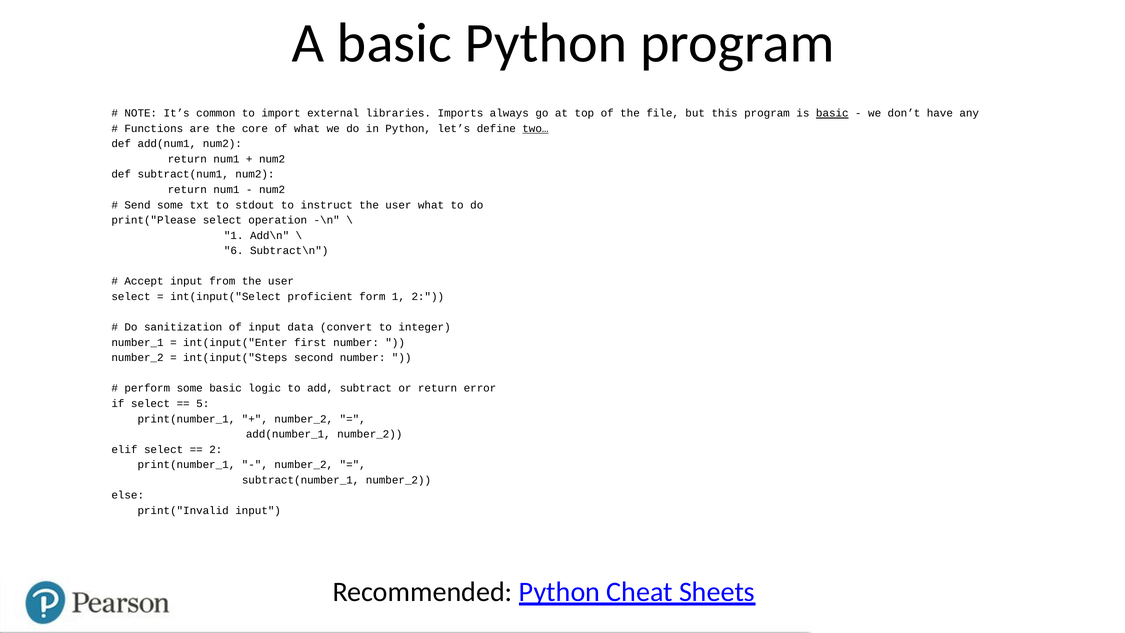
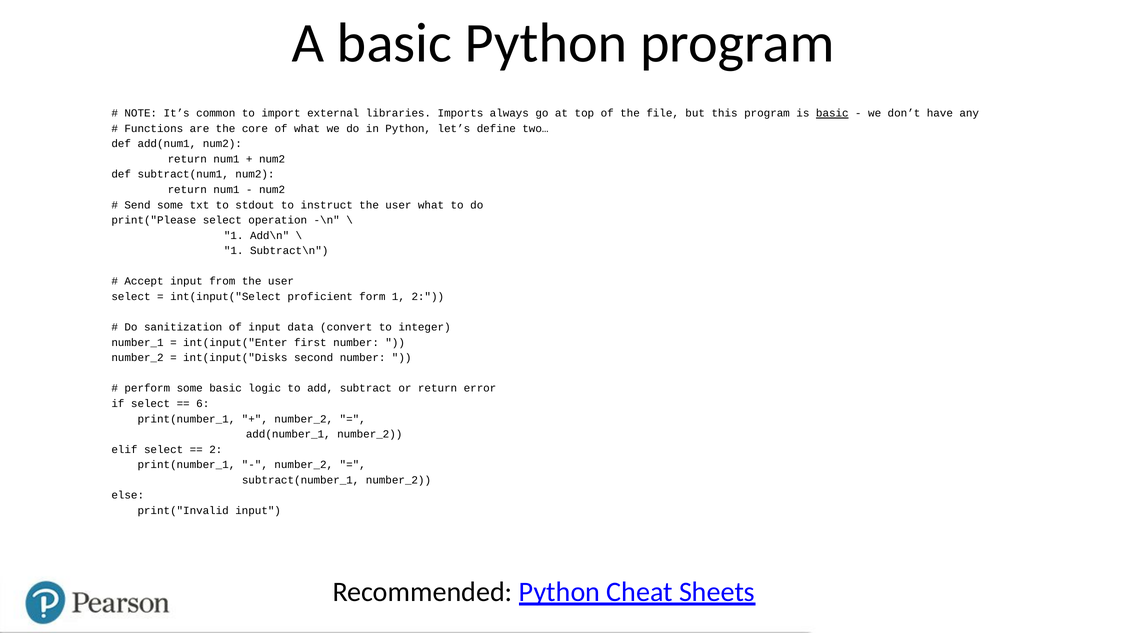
two… underline: present -> none
6 at (234, 251): 6 -> 1
int(input("Steps: int(input("Steps -> int(input("Disks
5: 5 -> 6
